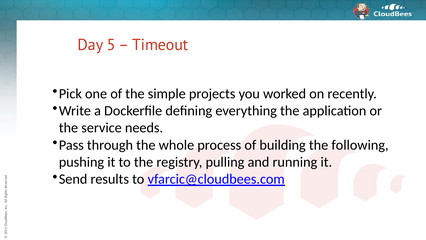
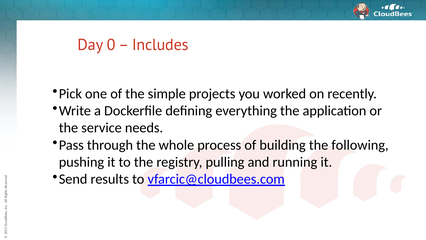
Day 5: 5 -> 0
Timeout: Timeout -> Includes
